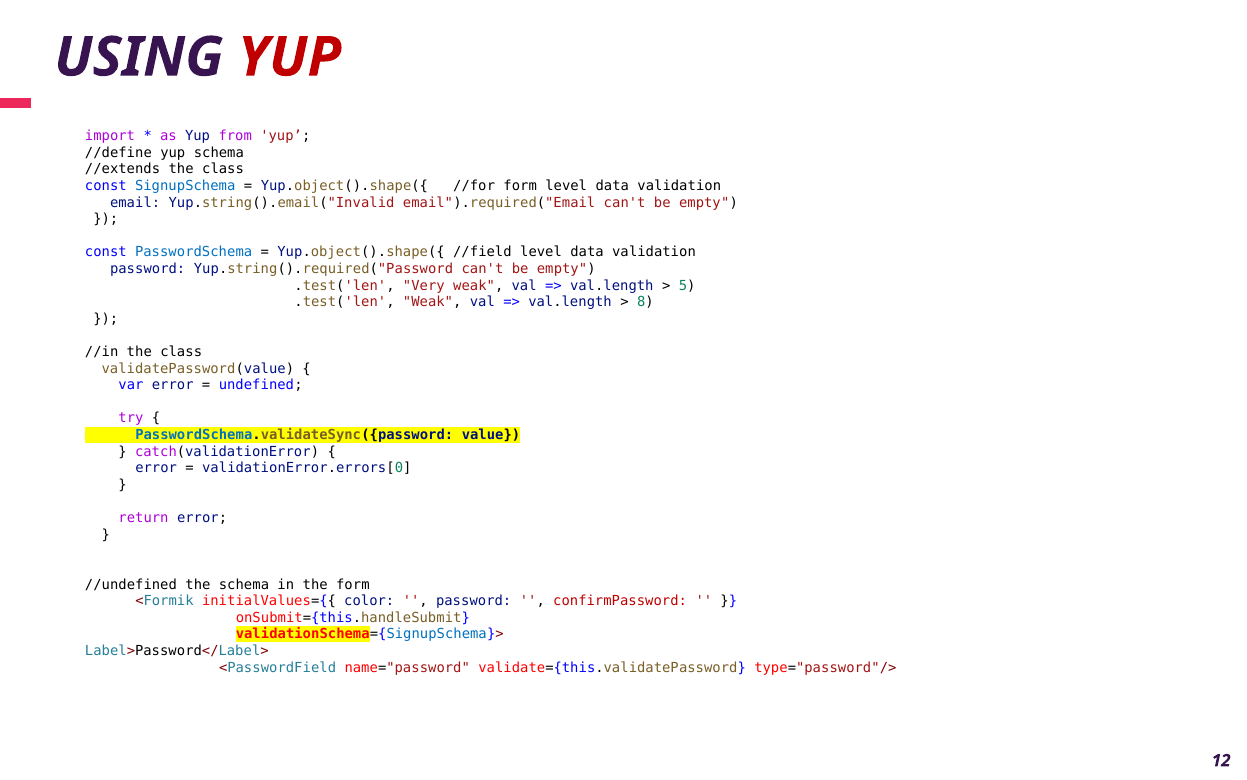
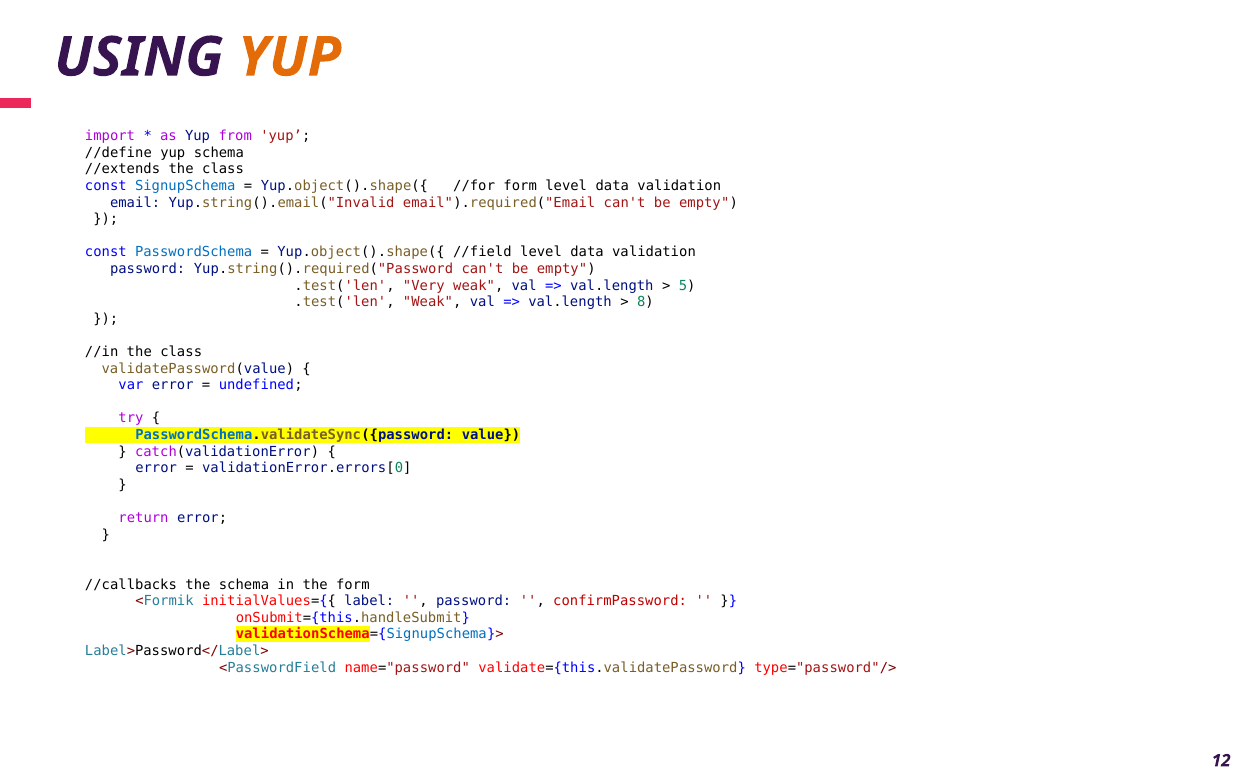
YUP at (290, 57) colour: red -> orange
//undefined: //undefined -> //callbacks
color: color -> label
